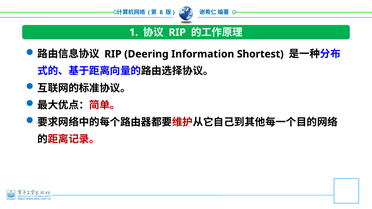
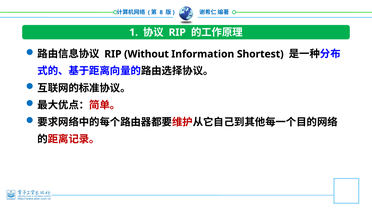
Deering: Deering -> Without
